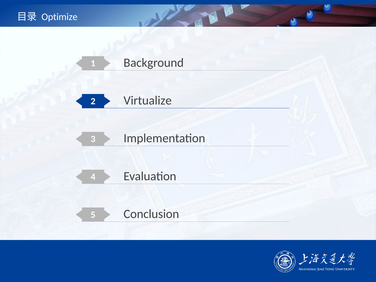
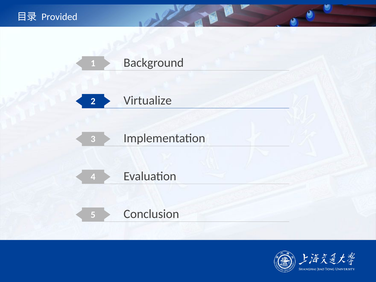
Optimize: Optimize -> Provided
